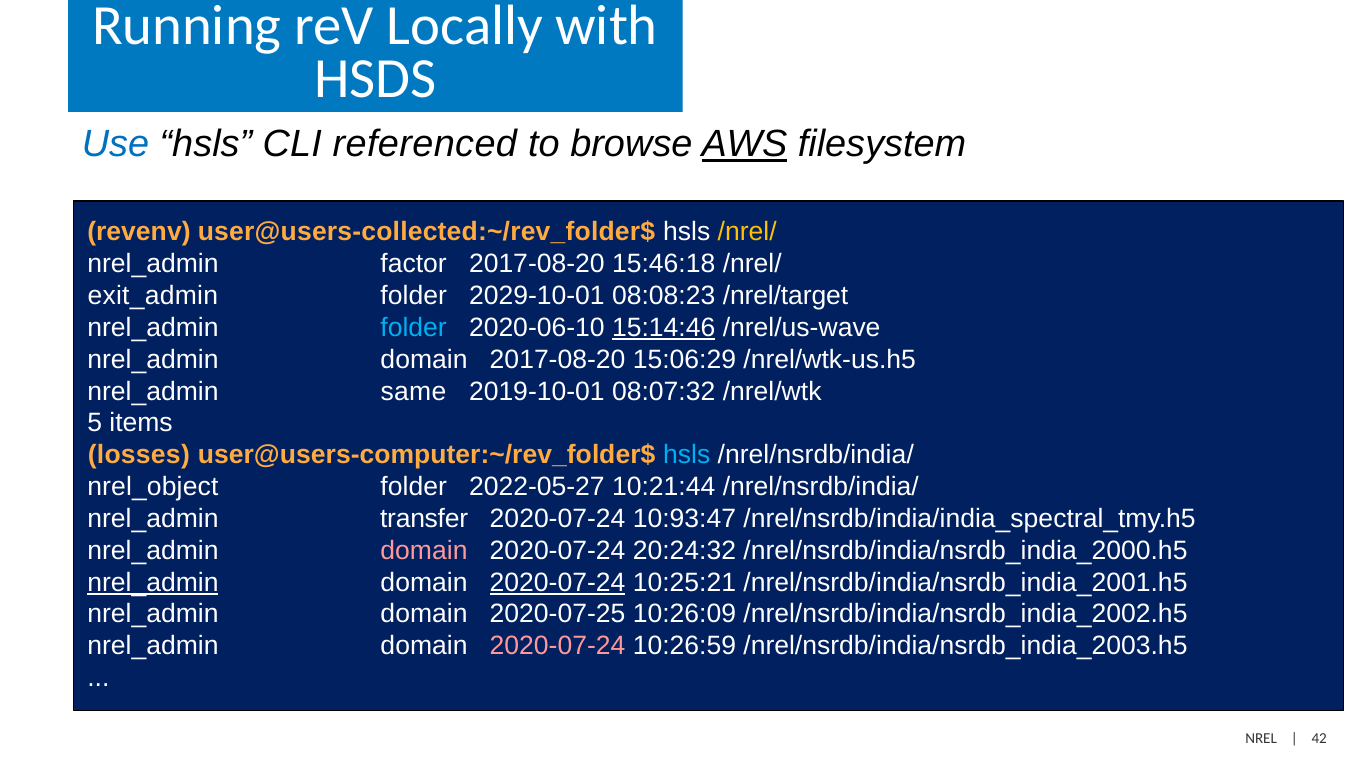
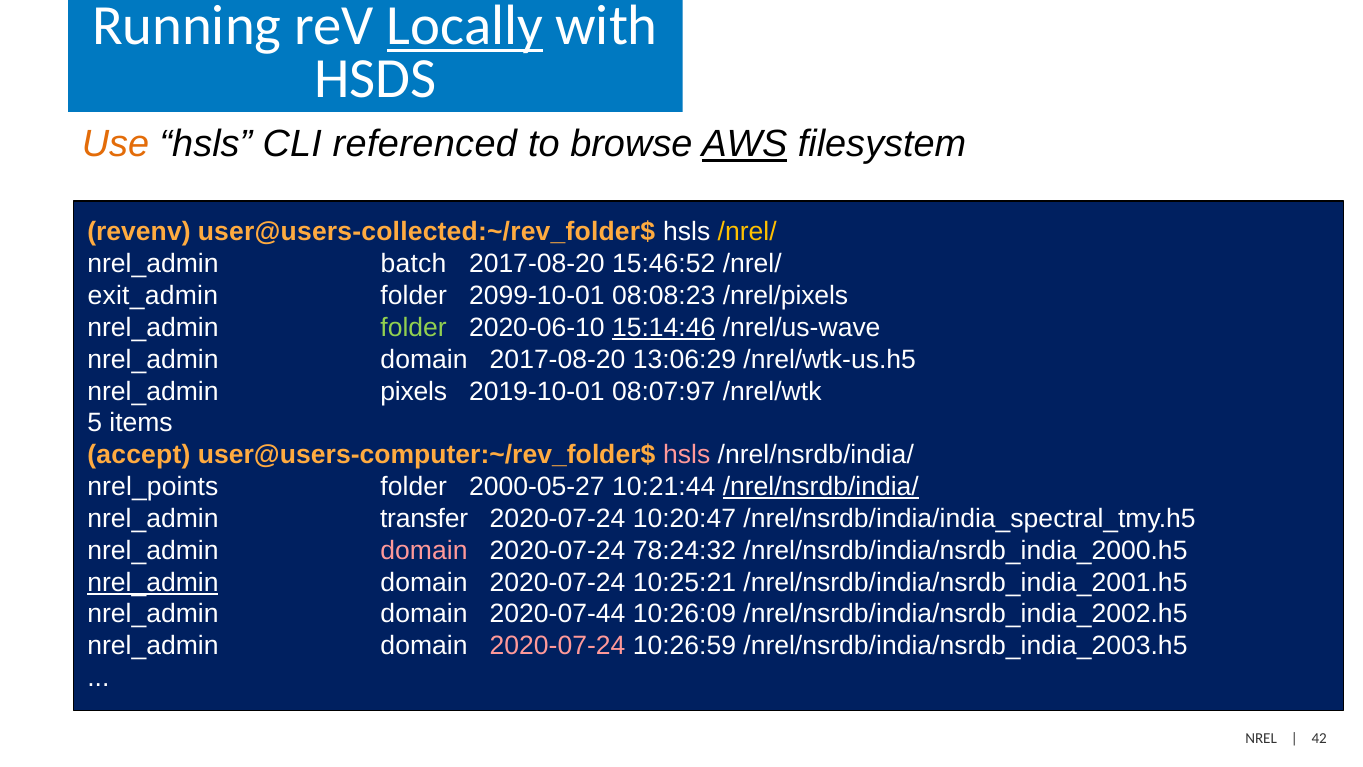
Locally underline: none -> present
Use colour: blue -> orange
factor: factor -> batch
15:46:18: 15:46:18 -> 15:46:52
2029-10-01: 2029-10-01 -> 2099-10-01
/nrel/target: /nrel/target -> /nrel/pixels
folder at (414, 328) colour: light blue -> light green
15:06:29: 15:06:29 -> 13:06:29
same: same -> pixels
08:07:32: 08:07:32 -> 08:07:97
losses: losses -> accept
hsls at (687, 455) colour: light blue -> pink
nrel_object: nrel_object -> nrel_points
2022-05-27: 2022-05-27 -> 2000-05-27
/nrel/nsrdb/india/ at (821, 487) underline: none -> present
10:93:47: 10:93:47 -> 10:20:47
20:24:32: 20:24:32 -> 78:24:32
2020-07-24 at (558, 582) underline: present -> none
2020-07-25: 2020-07-25 -> 2020-07-44
